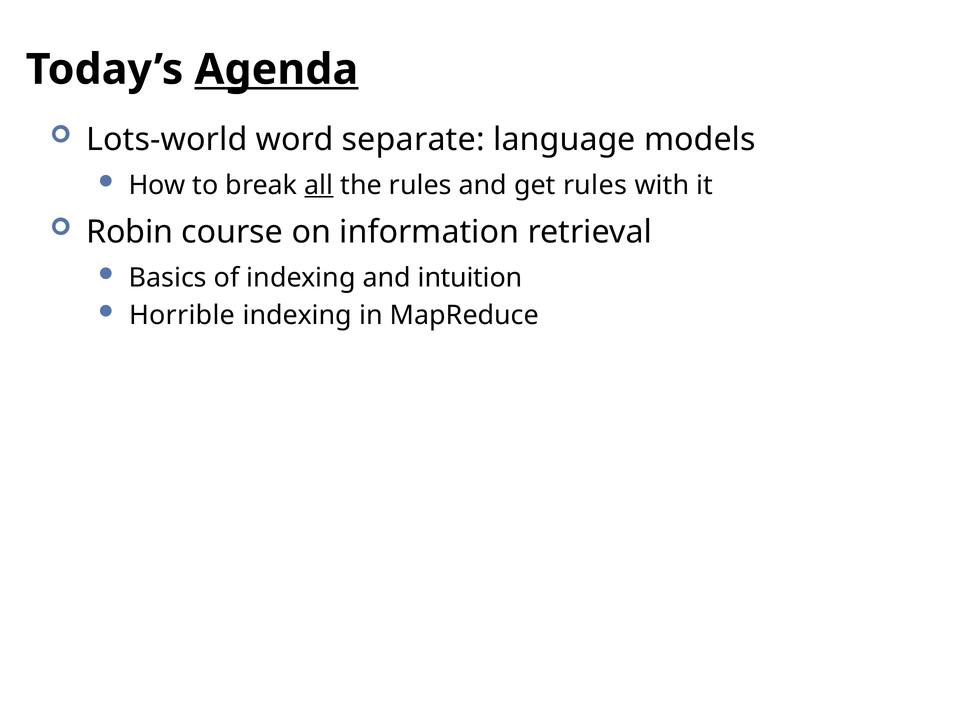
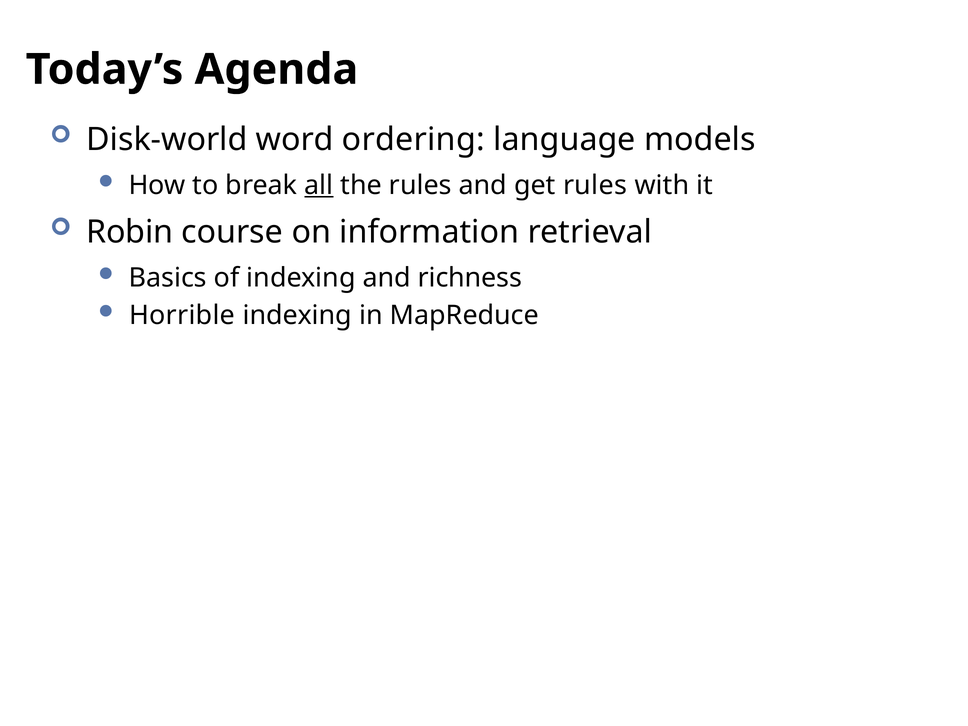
Agenda underline: present -> none
Lots-world: Lots-world -> Disk-world
separate: separate -> ordering
intuition: intuition -> richness
